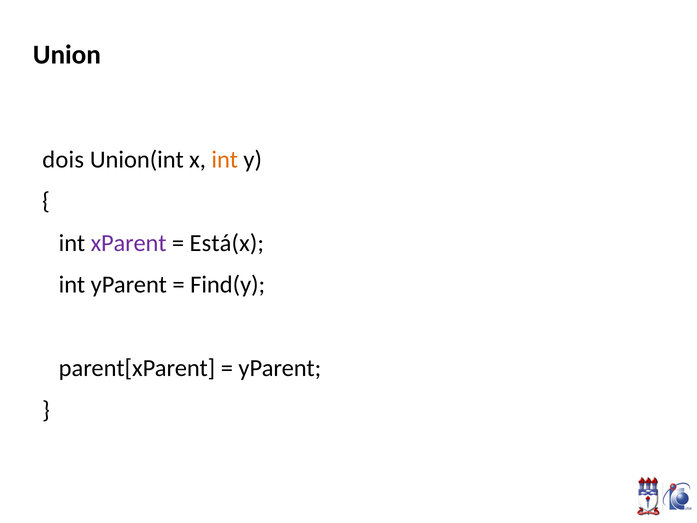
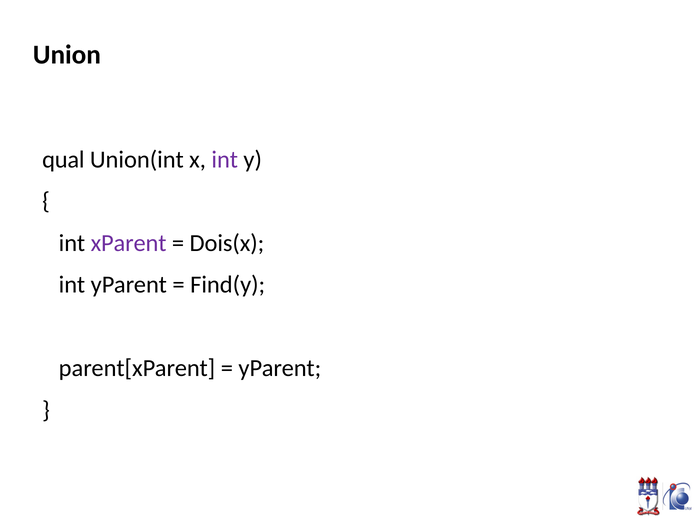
dois: dois -> qual
int at (225, 159) colour: orange -> purple
Está(x: Está(x -> Dois(x
